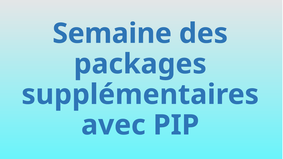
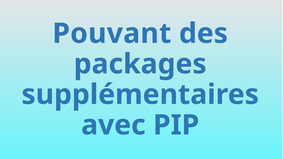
Semaine: Semaine -> Pouvant
